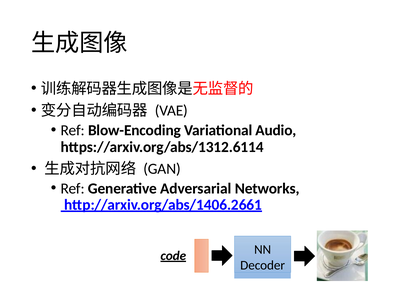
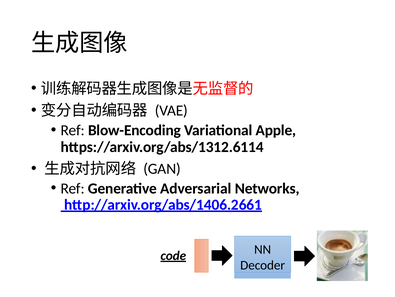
Audio: Audio -> Apple
